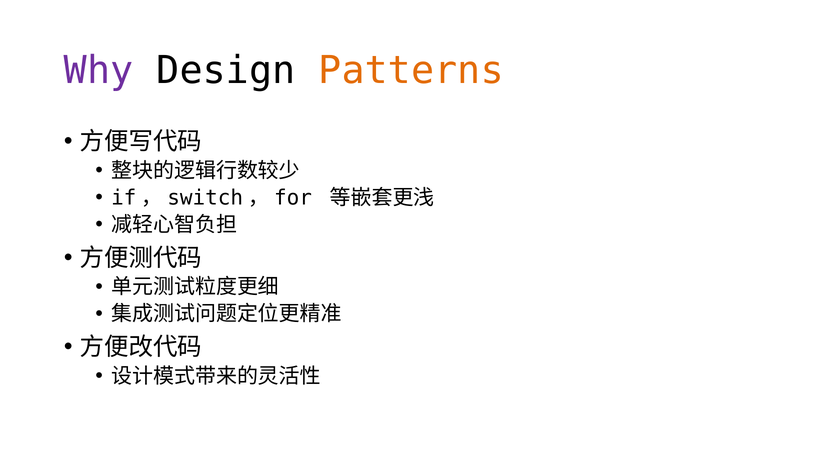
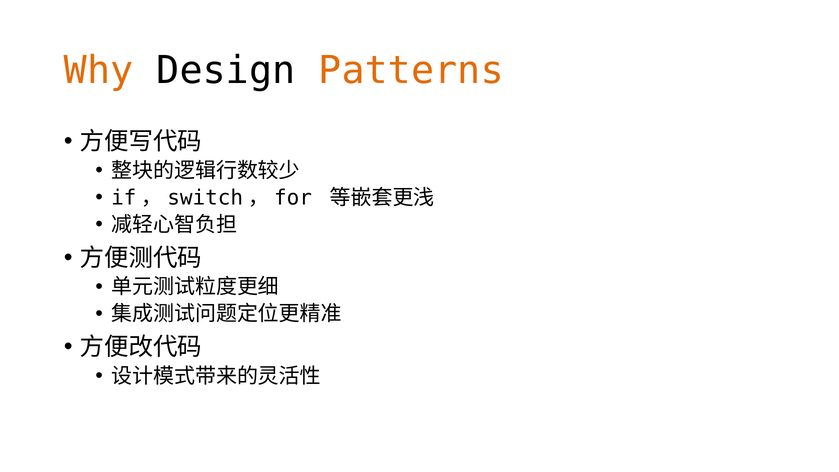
Why colour: purple -> orange
